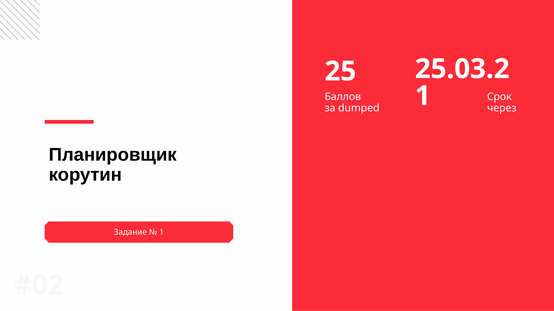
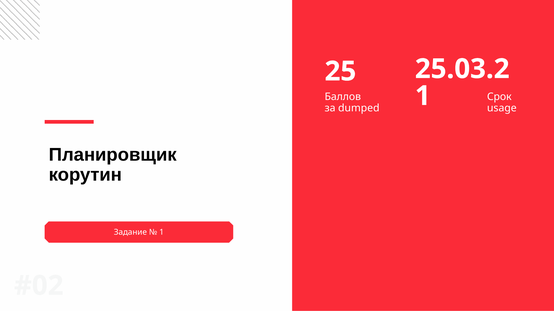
через: через -> usage
